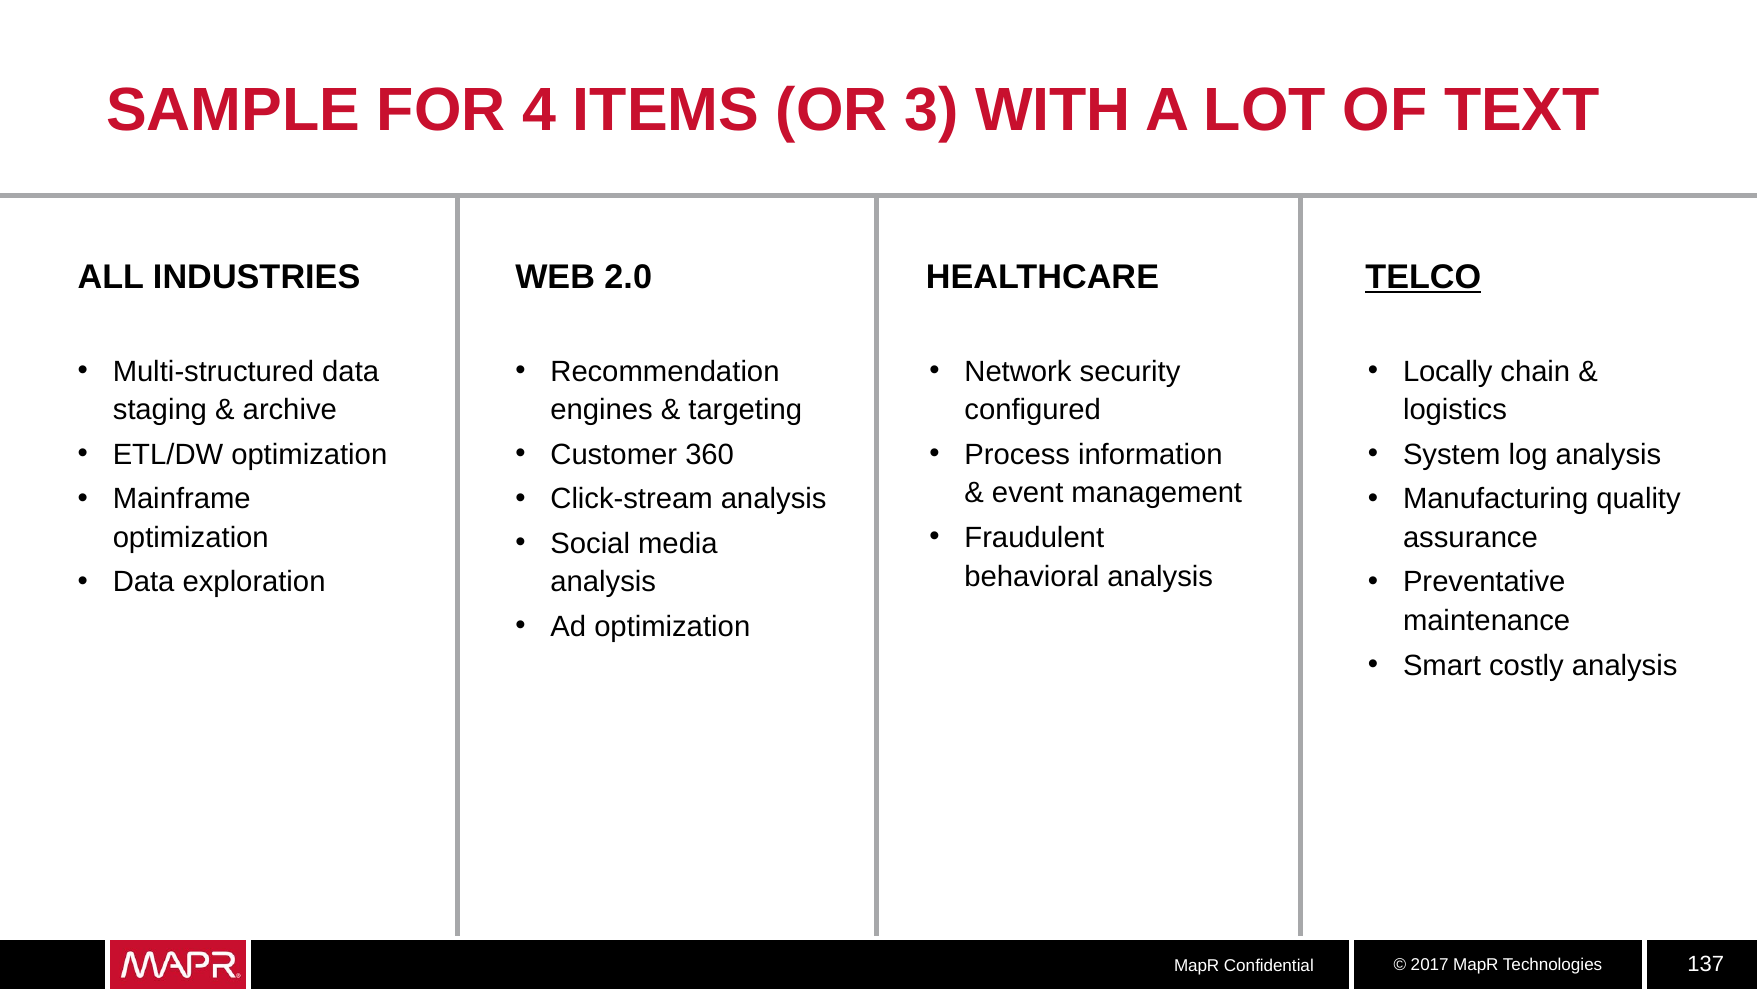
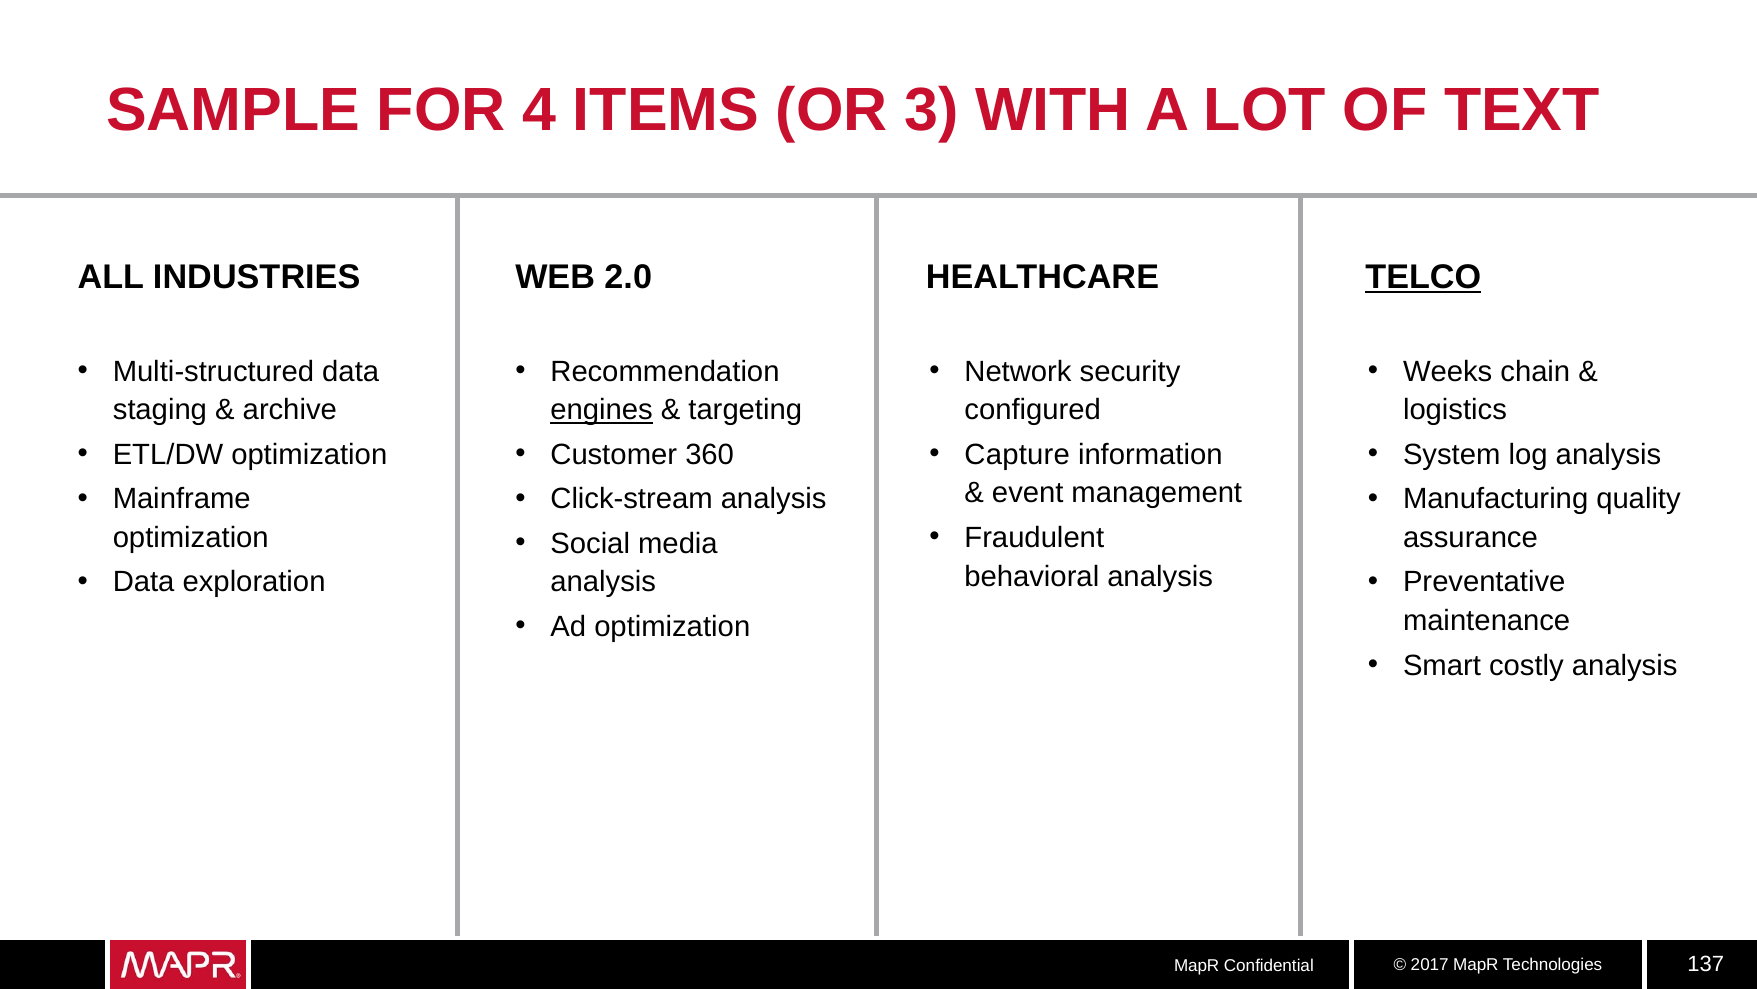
Locally: Locally -> Weeks
engines underline: none -> present
Process: Process -> Capture
